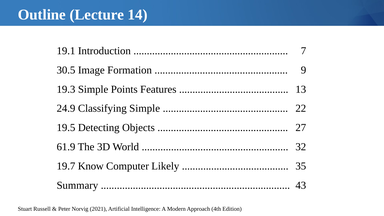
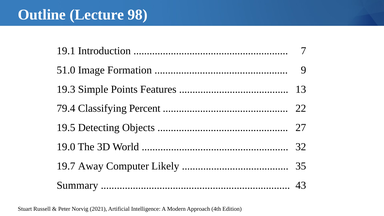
14: 14 -> 98
30.5: 30.5 -> 51.0
24.9: 24.9 -> 79.4
Classifying Simple: Simple -> Percent
61.9: 61.9 -> 19.0
Know: Know -> Away
